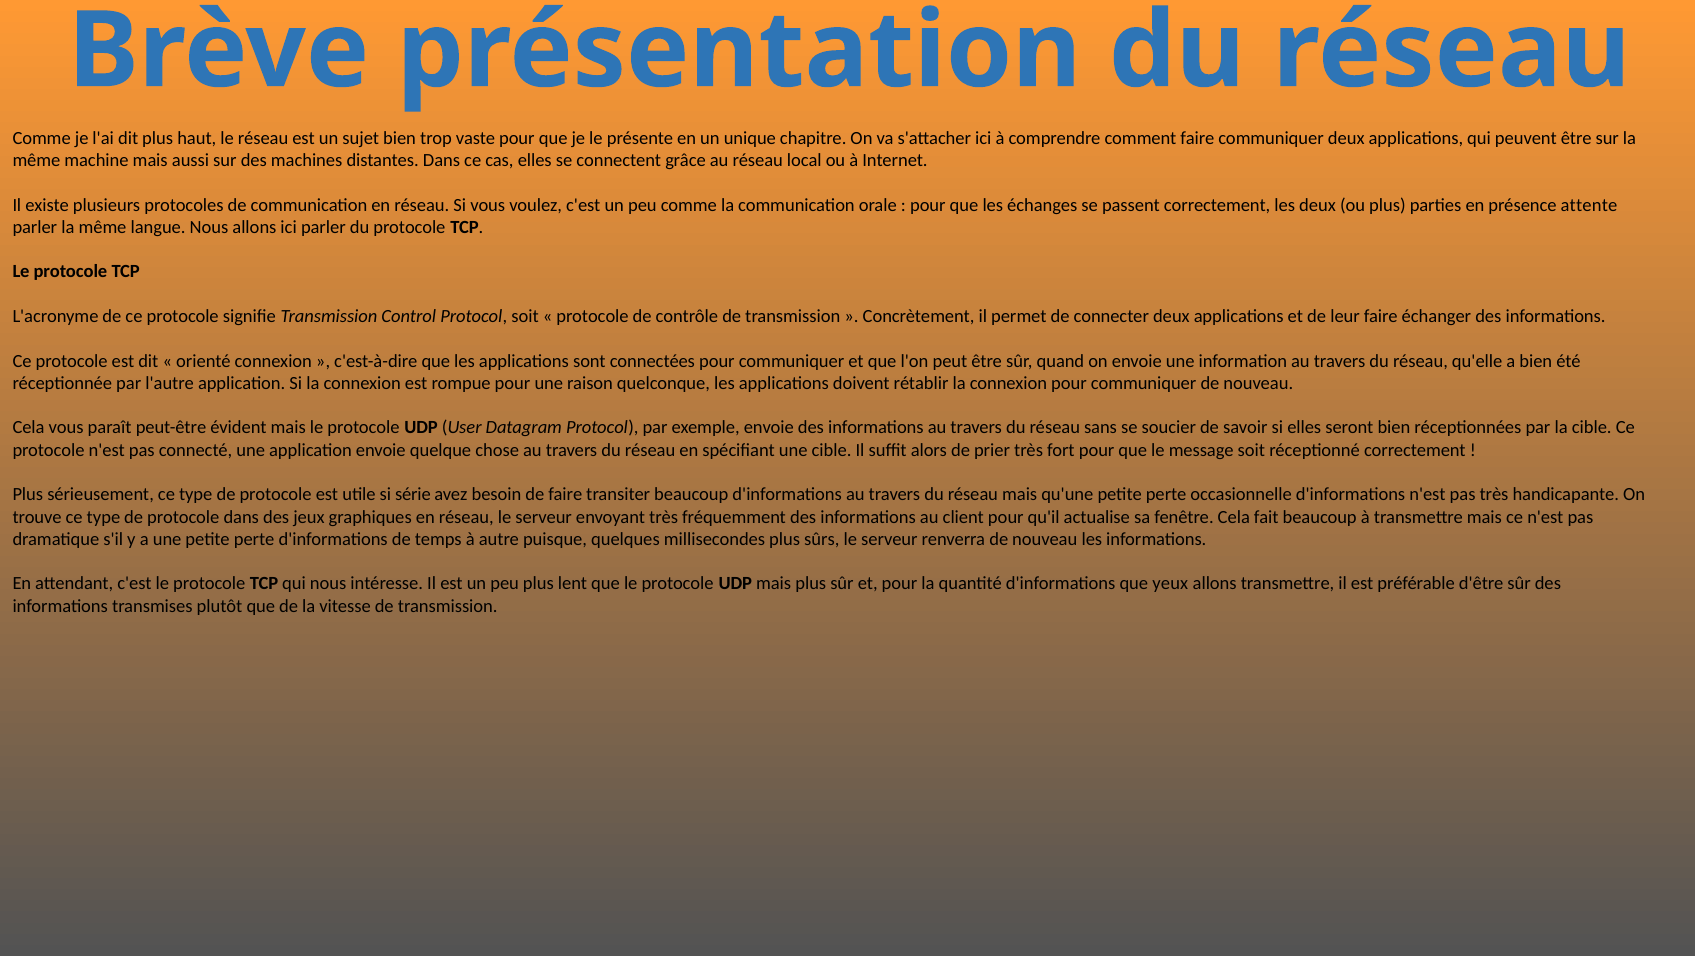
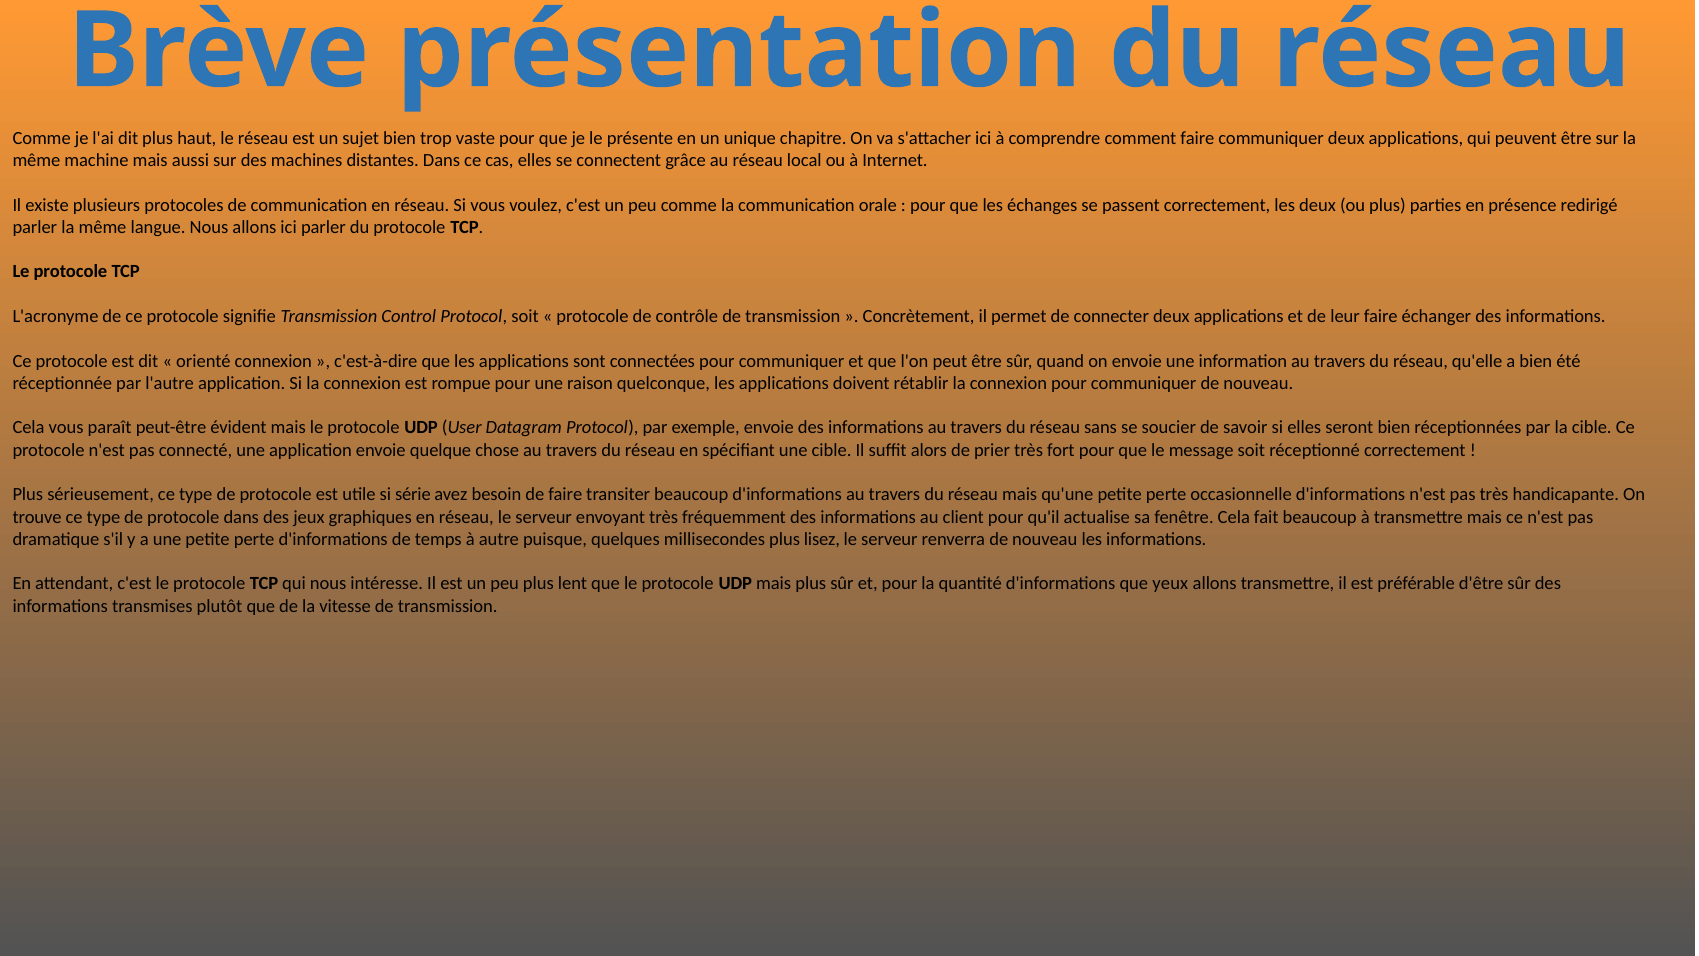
attente: attente -> redirigé
sûrs: sûrs -> lisez
